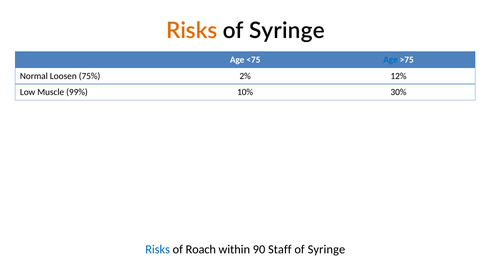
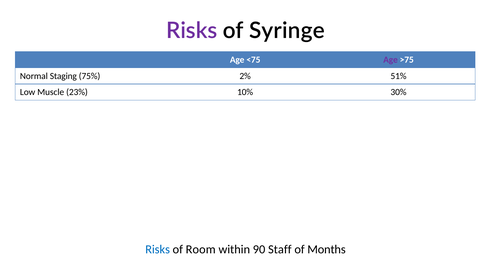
Risks at (192, 31) colour: orange -> purple
Age at (391, 60) colour: blue -> purple
Loosen: Loosen -> Staging
12%: 12% -> 51%
99%: 99% -> 23%
Roach: Roach -> Room
Syringe at (326, 249): Syringe -> Months
